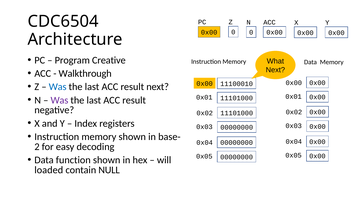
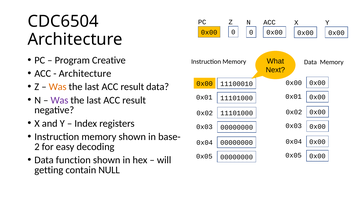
Walkthrough at (85, 73): Walkthrough -> Architecture
Was at (58, 87) colour: blue -> orange
result next: next -> data
loaded: loaded -> getting
